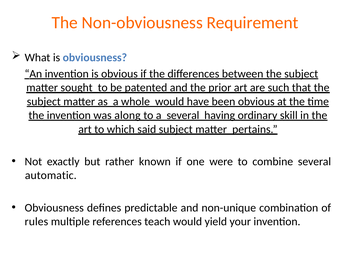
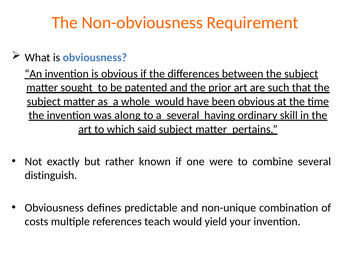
automatic: automatic -> distinguish
rules: rules -> costs
